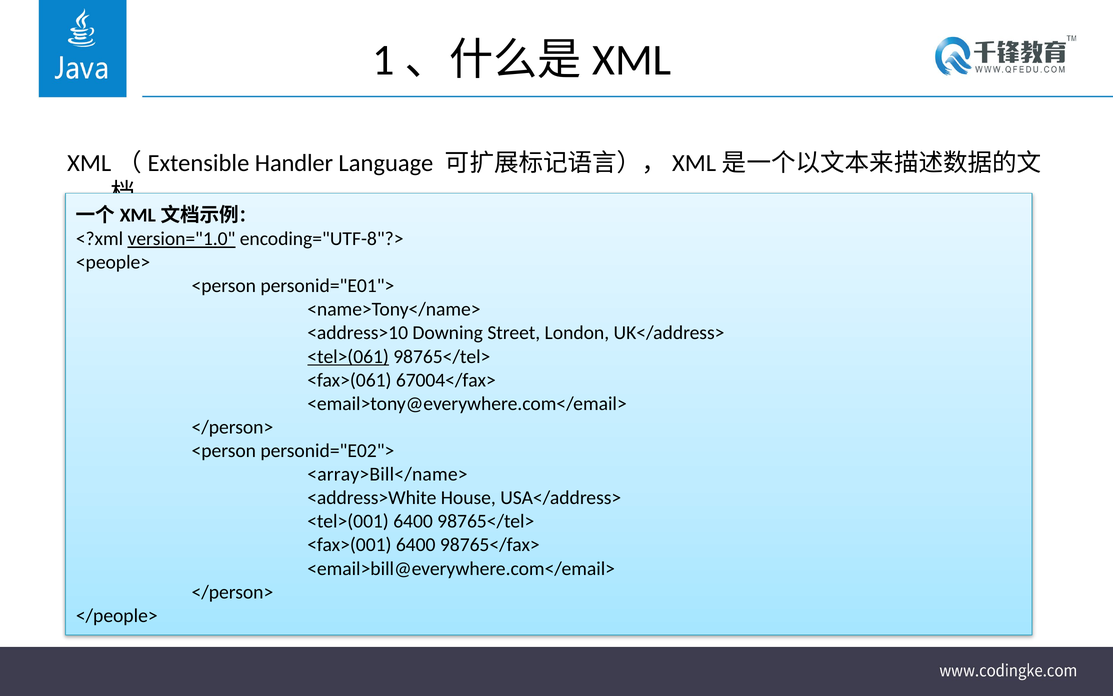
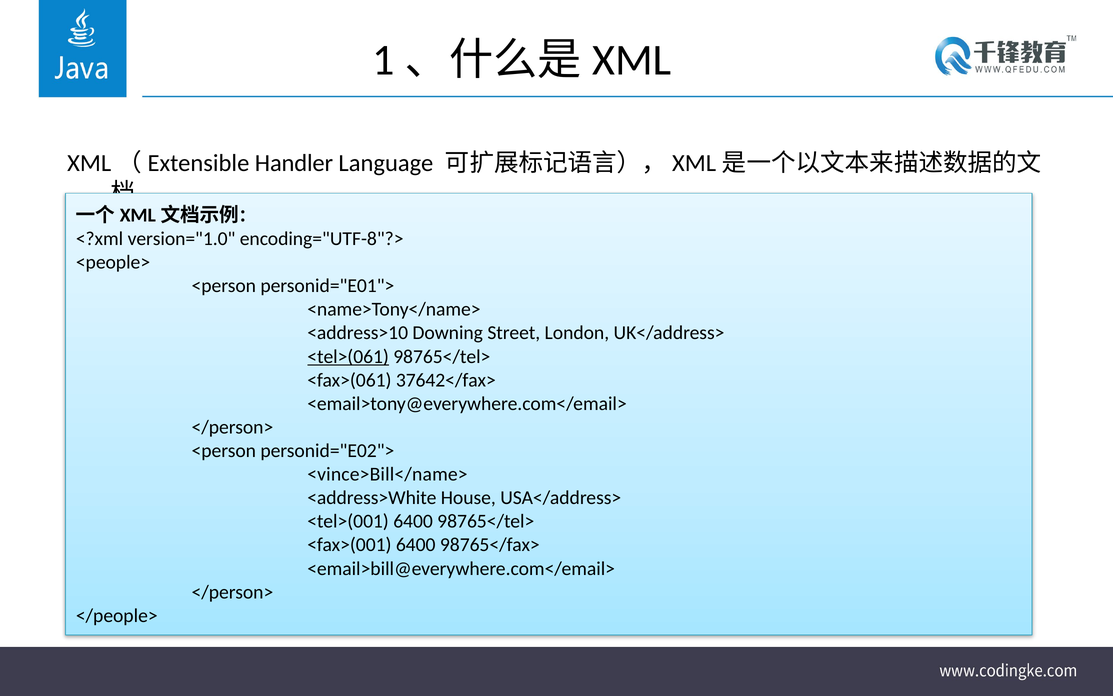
version="1.0 underline: present -> none
67004</fax>: 67004</fax> -> 37642</fax>
<array>Bill</name>: <array>Bill</name> -> <vince>Bill</name>
